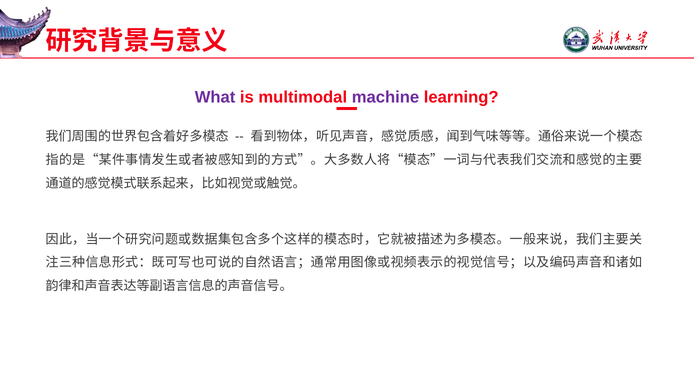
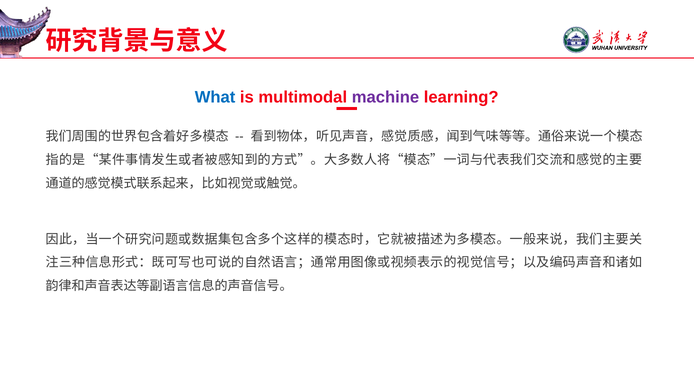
What colour: purple -> blue
